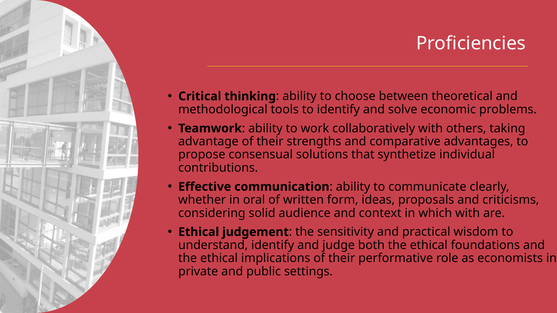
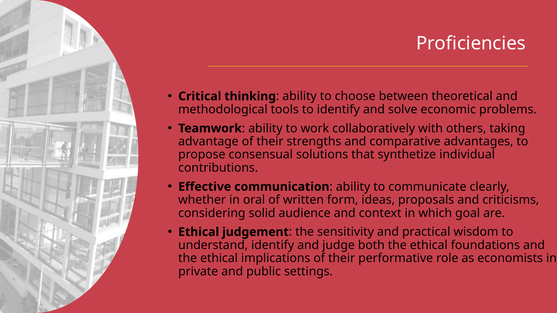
which with: with -> goal
